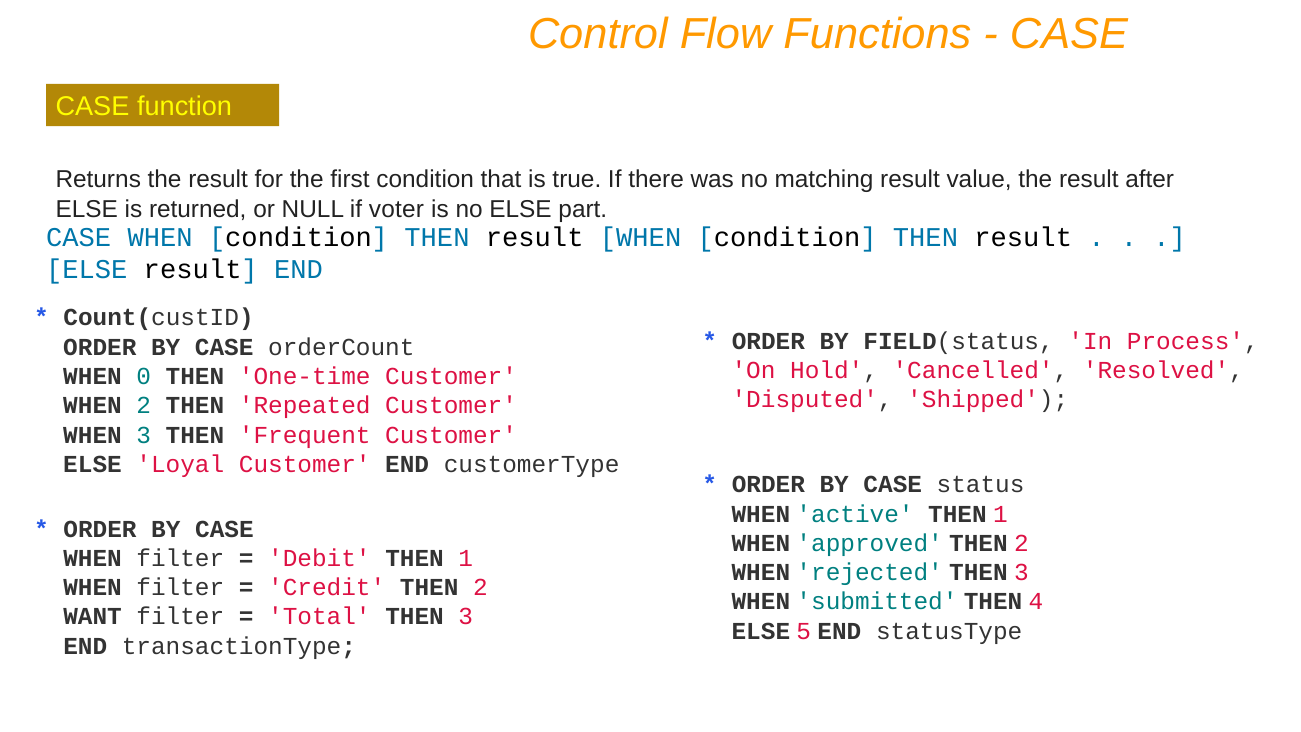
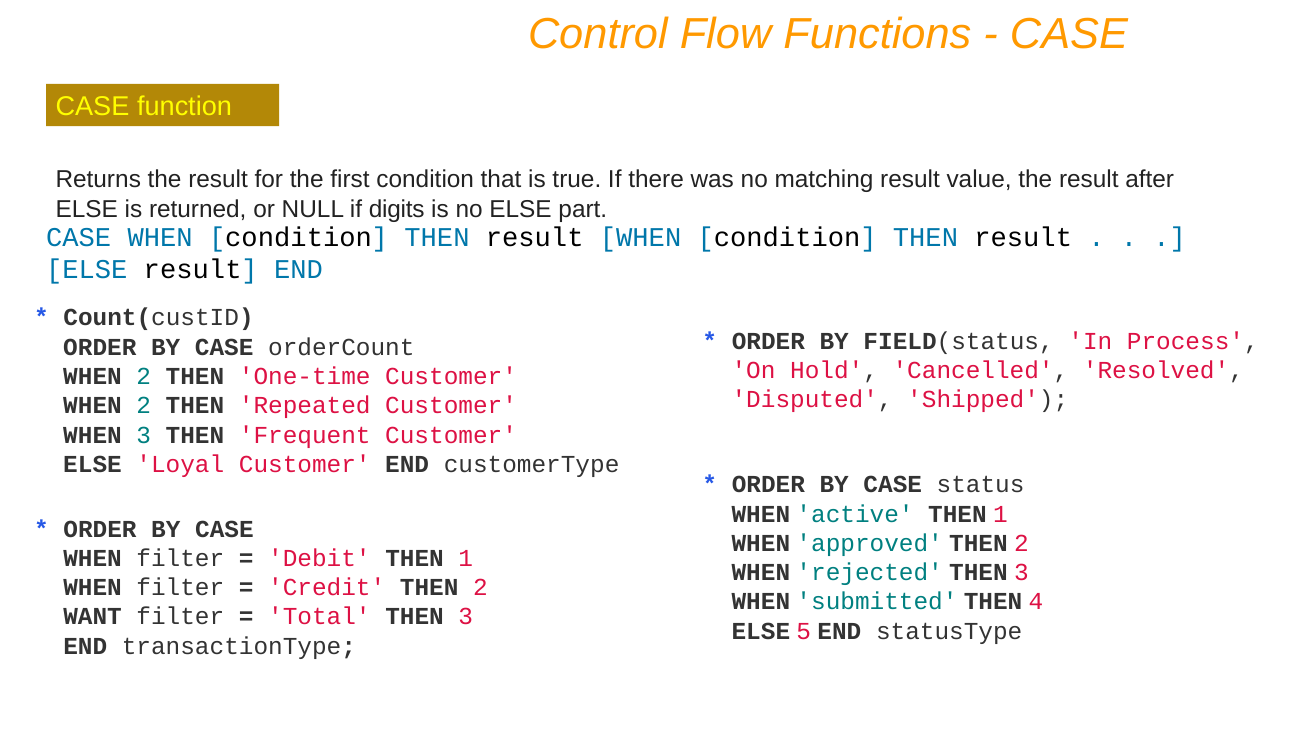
voter: voter -> digits
0 at (144, 376): 0 -> 2
